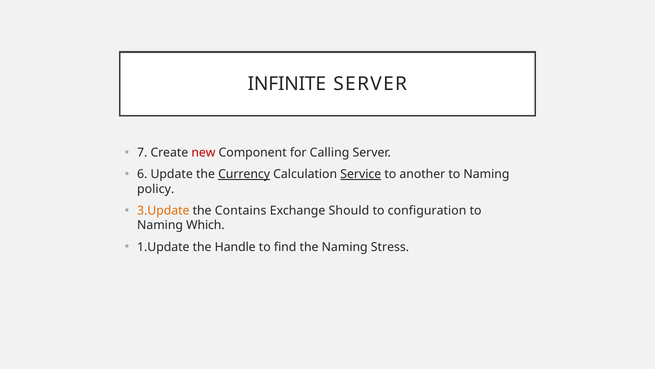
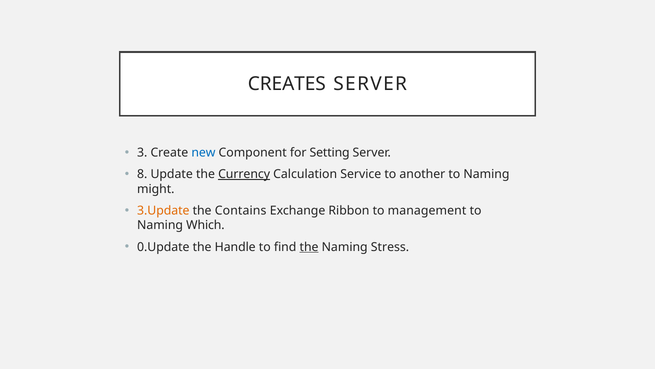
INFINITE: INFINITE -> CREATES
7: 7 -> 3
new colour: red -> blue
Calling: Calling -> Setting
6: 6 -> 8
Service underline: present -> none
policy: policy -> might
Should: Should -> Ribbon
configuration: configuration -> management
1.Update: 1.Update -> 0.Update
the at (309, 247) underline: none -> present
